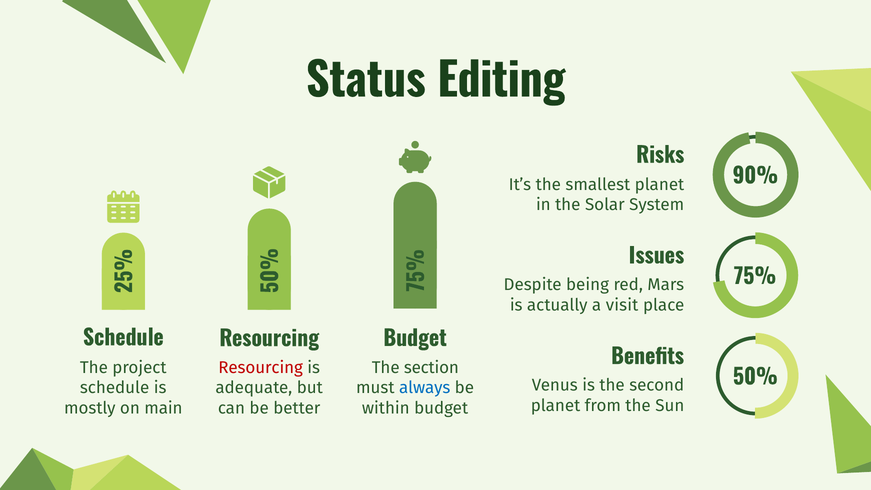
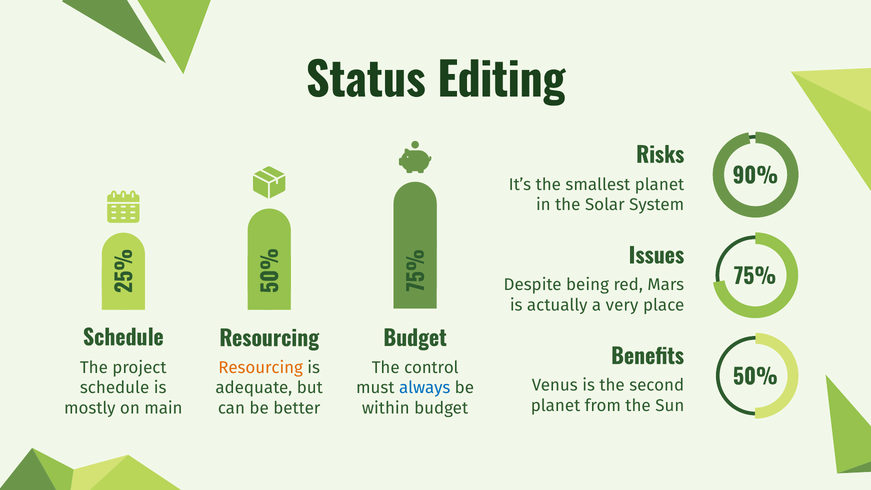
visit: visit -> very
Resourcing at (261, 368) colour: red -> orange
section: section -> control
